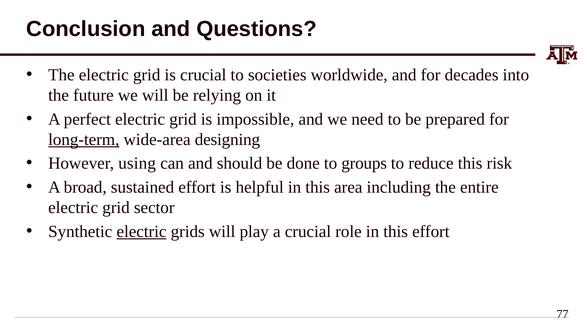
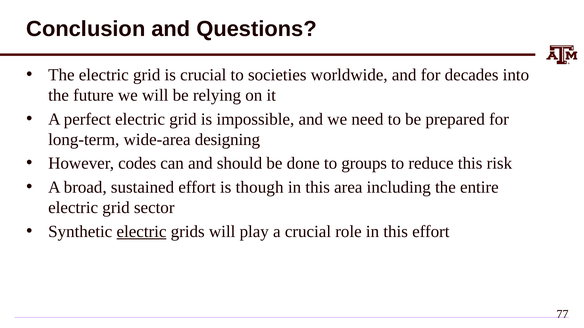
long-term underline: present -> none
using: using -> codes
helpful: helpful -> though
